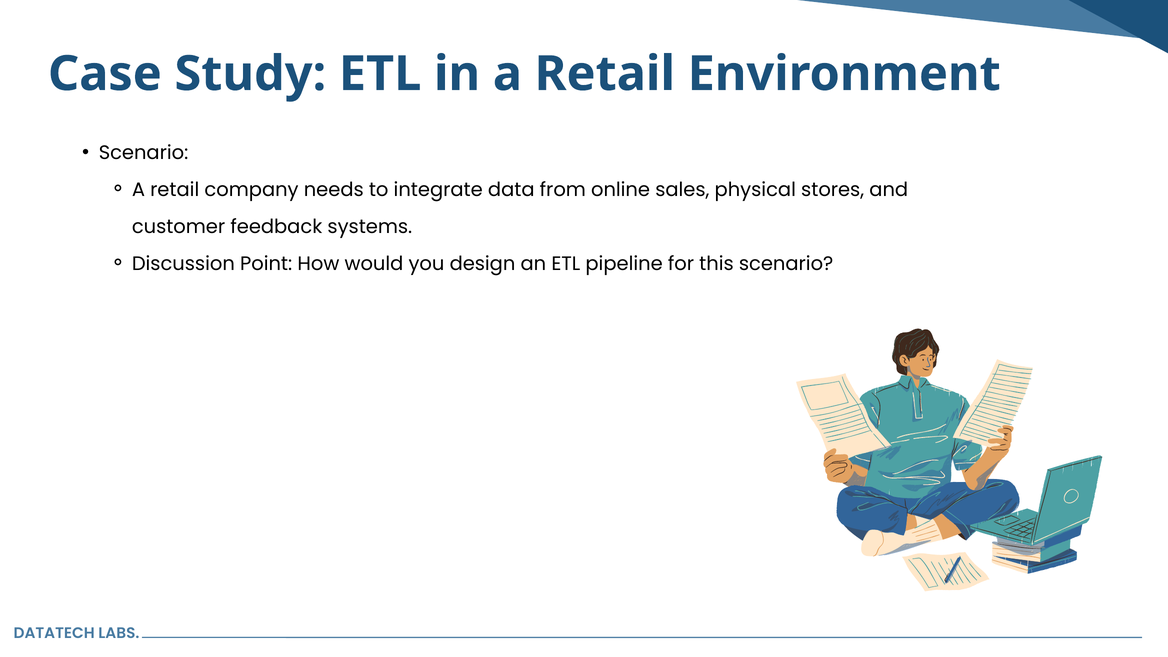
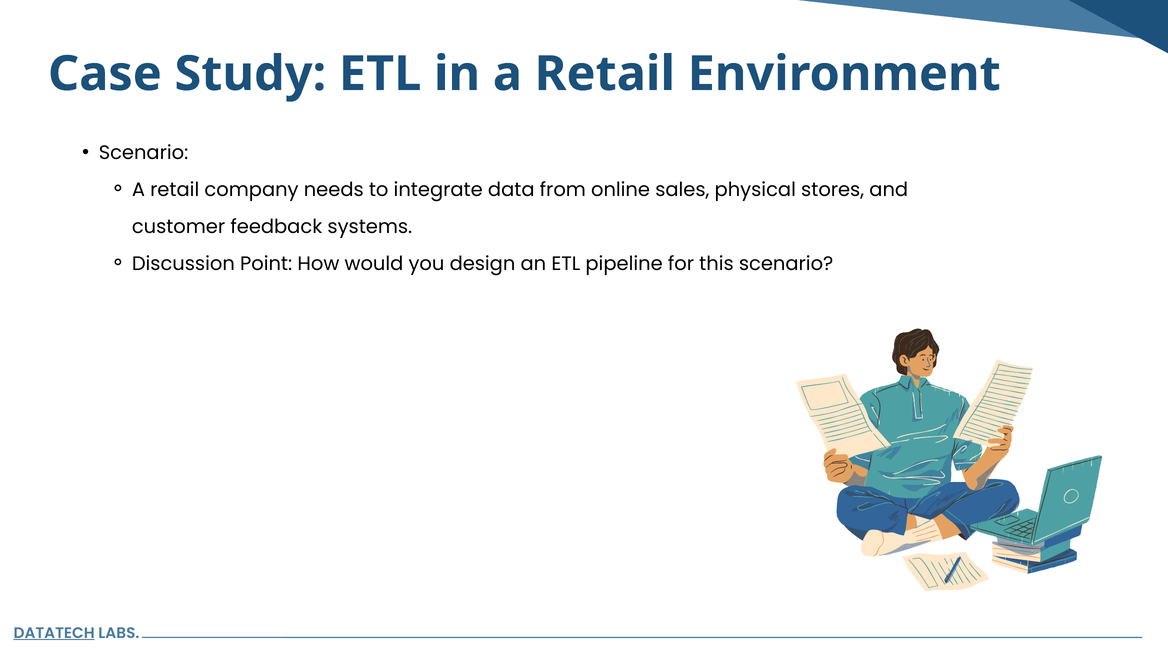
DATATECH underline: none -> present
